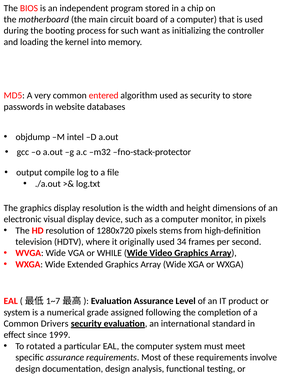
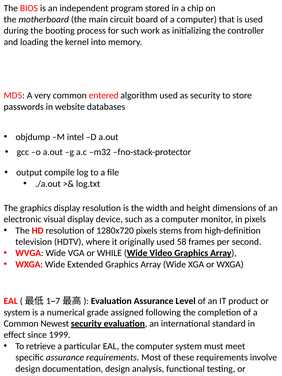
want: want -> work
34: 34 -> 58
Drivers: Drivers -> Newest
rotated: rotated -> retrieve
